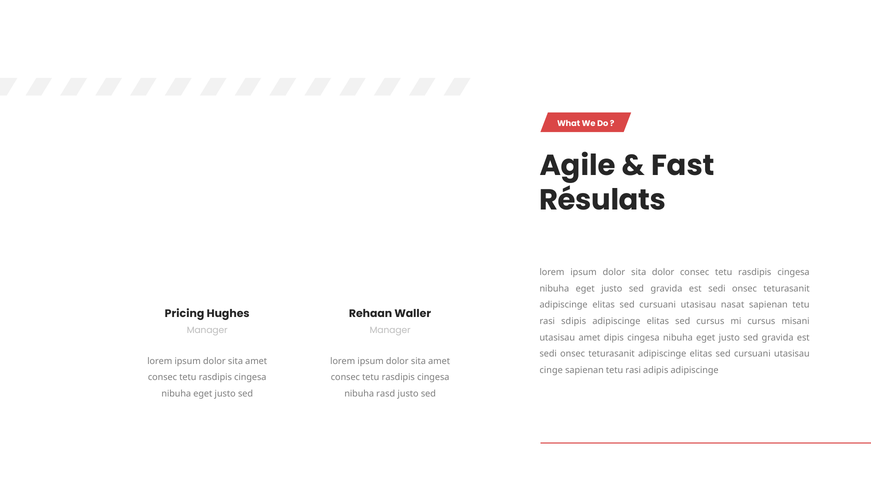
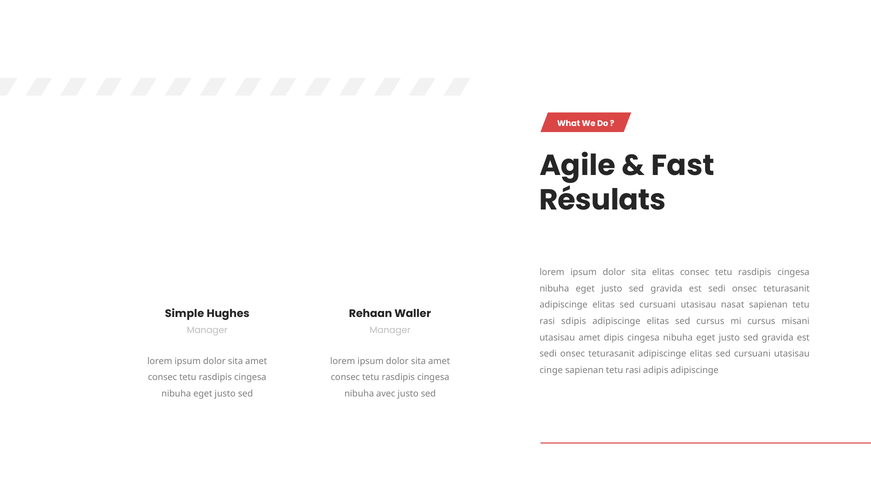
sita dolor: dolor -> elitas
Pricing: Pricing -> Simple
rasd: rasd -> avec
